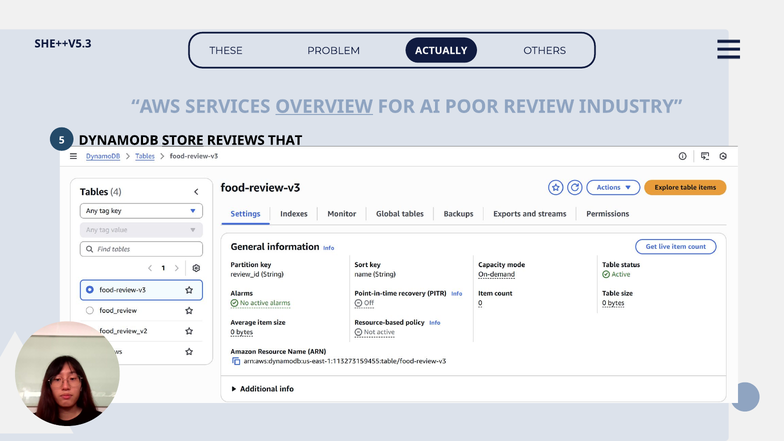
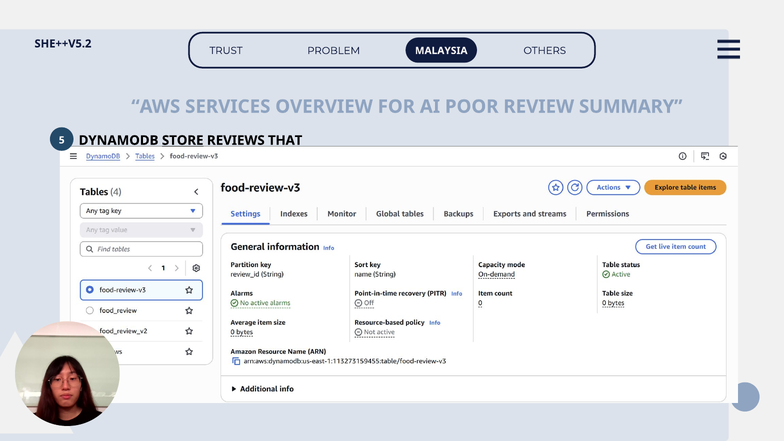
SHE++V5.3: SHE++V5.3 -> SHE++V5.2
THESE: THESE -> TRUST
ACTUALLY: ACTUALLY -> MALAYSIA
OVERVIEW underline: present -> none
INDUSTRY: INDUSTRY -> SUMMARY
